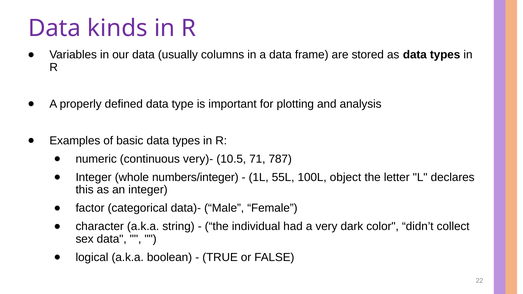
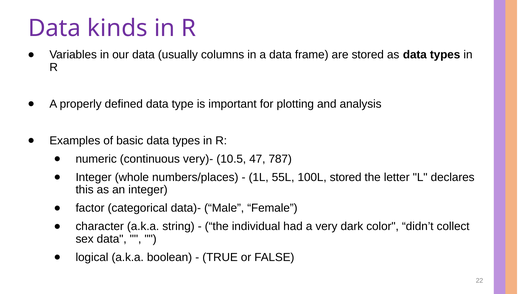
71: 71 -> 47
numbers/integer: numbers/integer -> numbers/places
100L object: object -> stored
